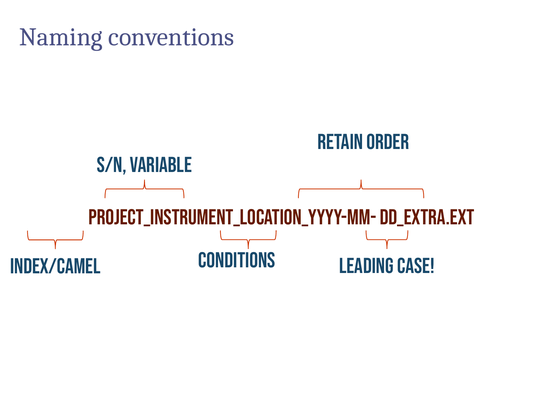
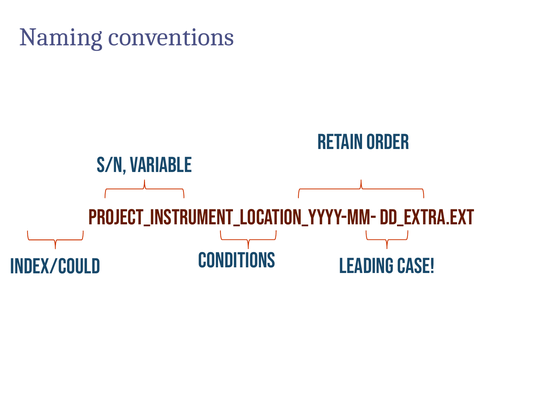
Index/camel: Index/camel -> Index/could
